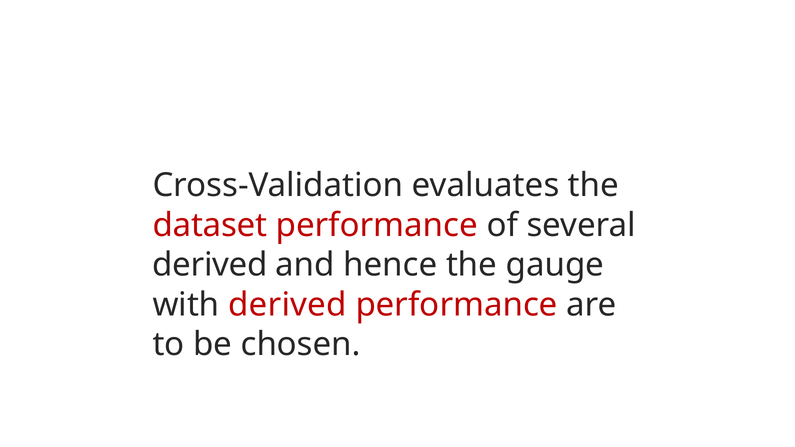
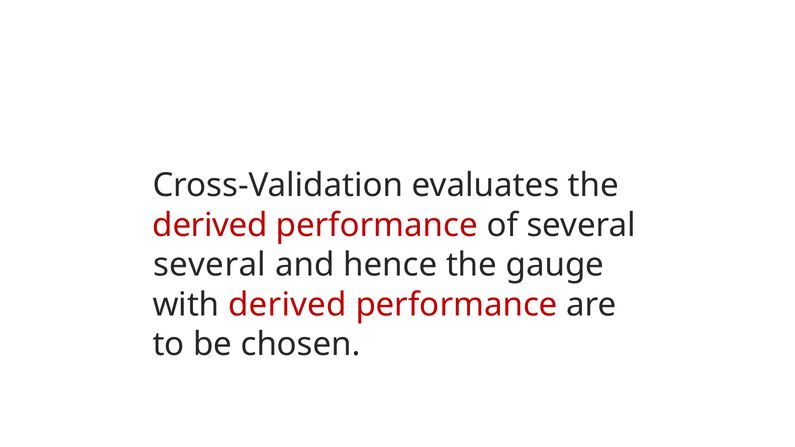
dataset at (210, 225): dataset -> derived
derived at (210, 265): derived -> several
